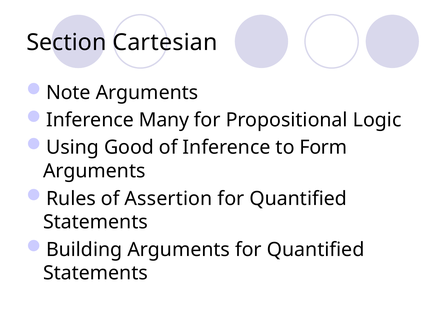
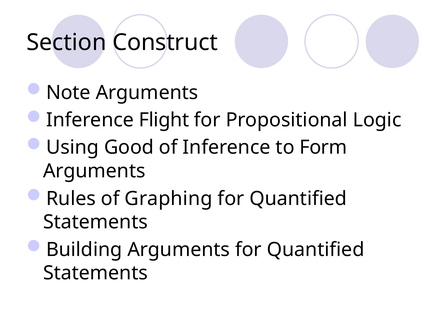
Cartesian: Cartesian -> Construct
Many: Many -> Flight
Assertion: Assertion -> Graphing
